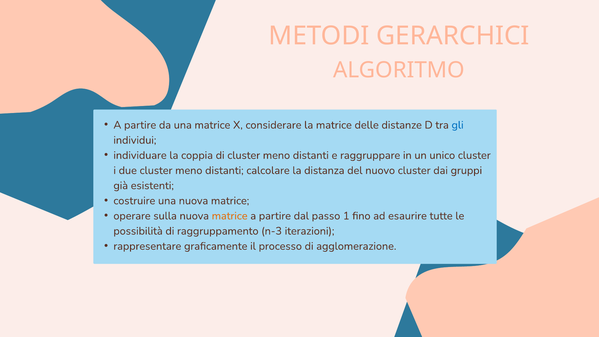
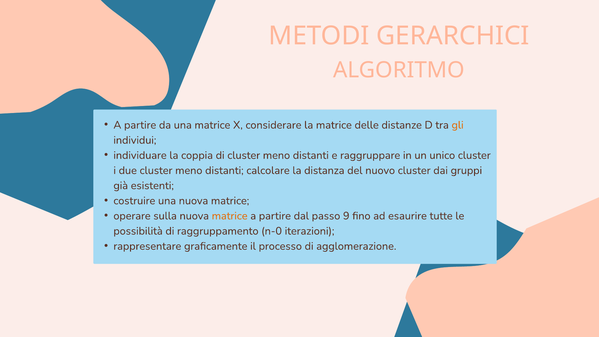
gli colour: blue -> orange
1: 1 -> 9
n-3: n-3 -> n-0
